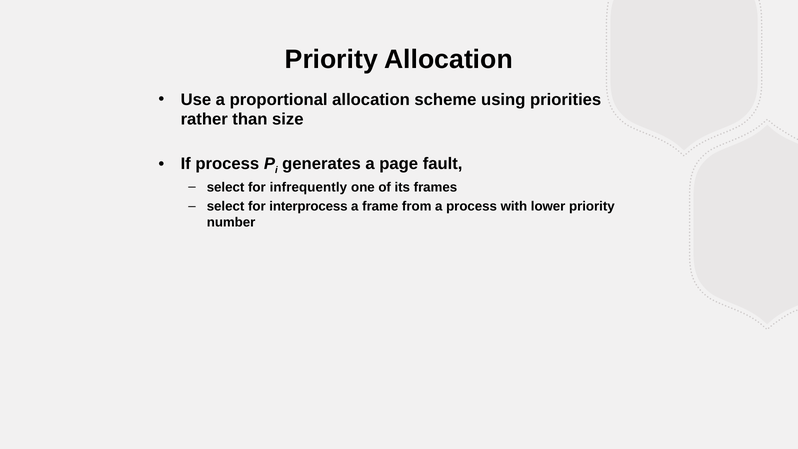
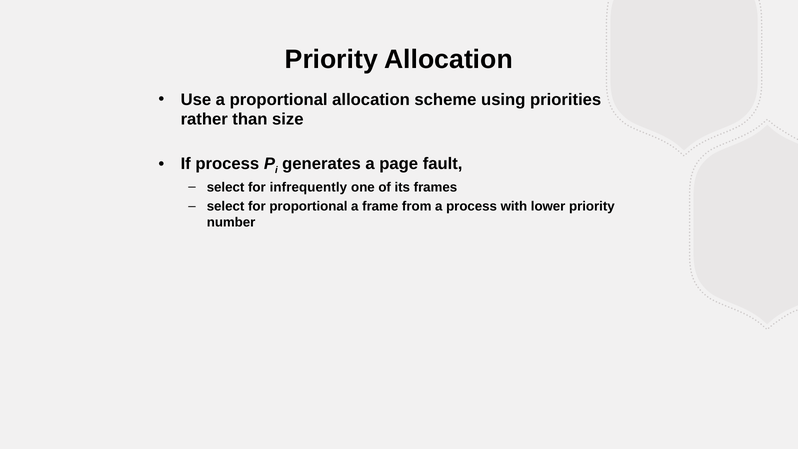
for interprocess: interprocess -> proportional
